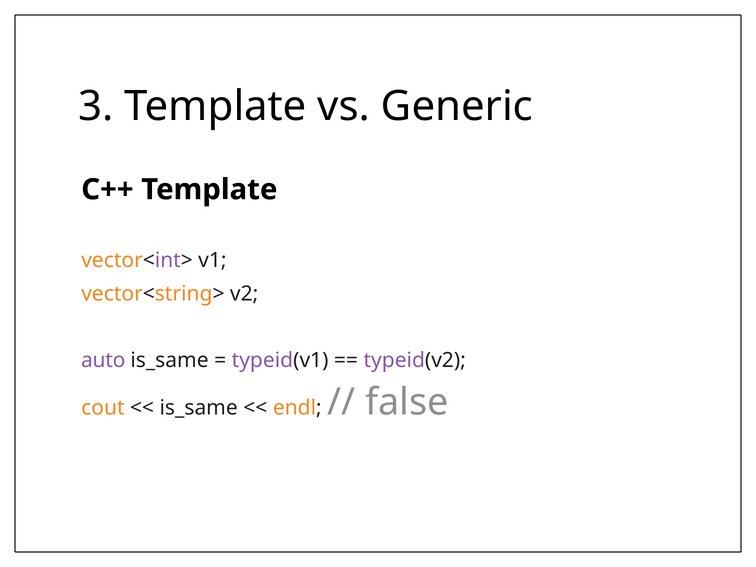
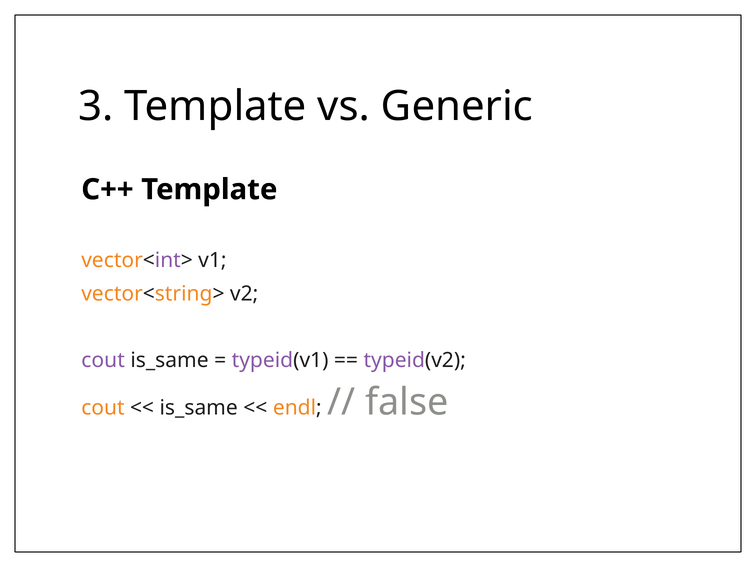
auto at (103, 360): auto -> cout
